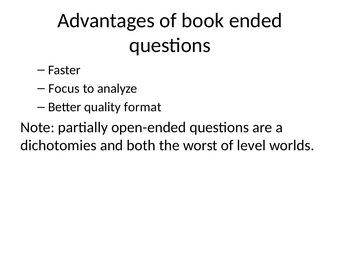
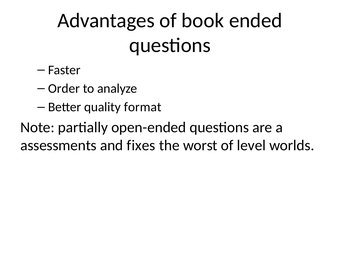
Focus: Focus -> Order
dichotomies: dichotomies -> assessments
both: both -> fixes
